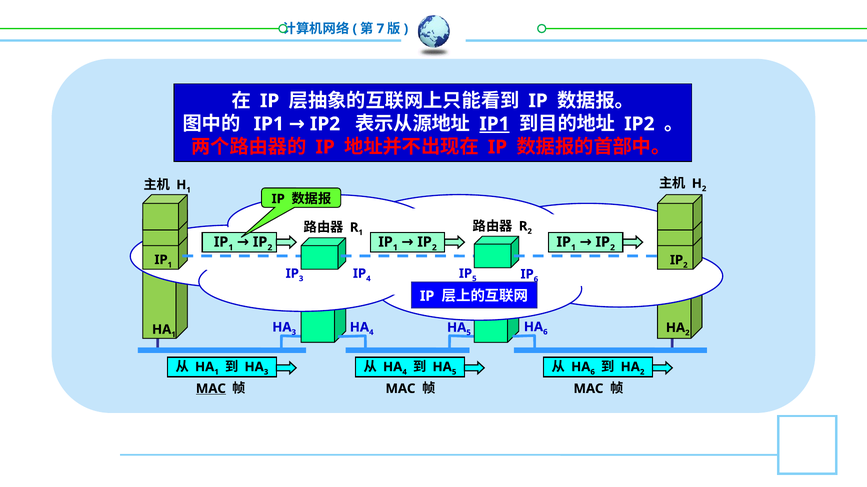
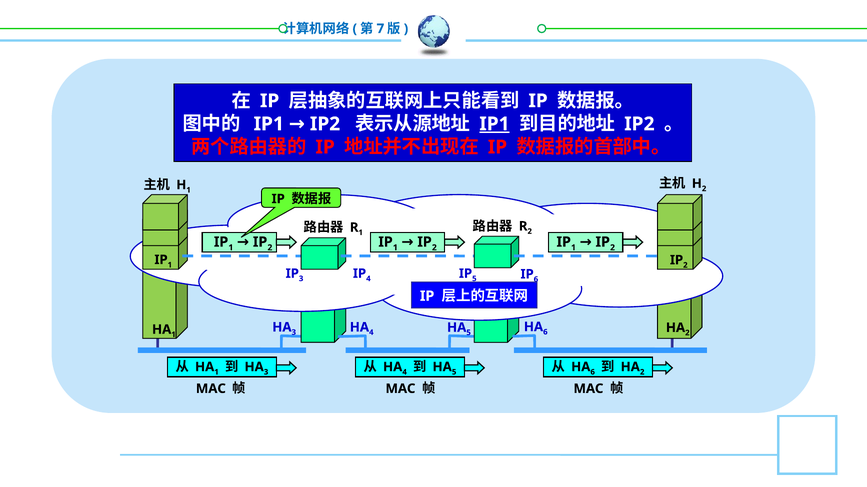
MAC at (211, 389) underline: present -> none
